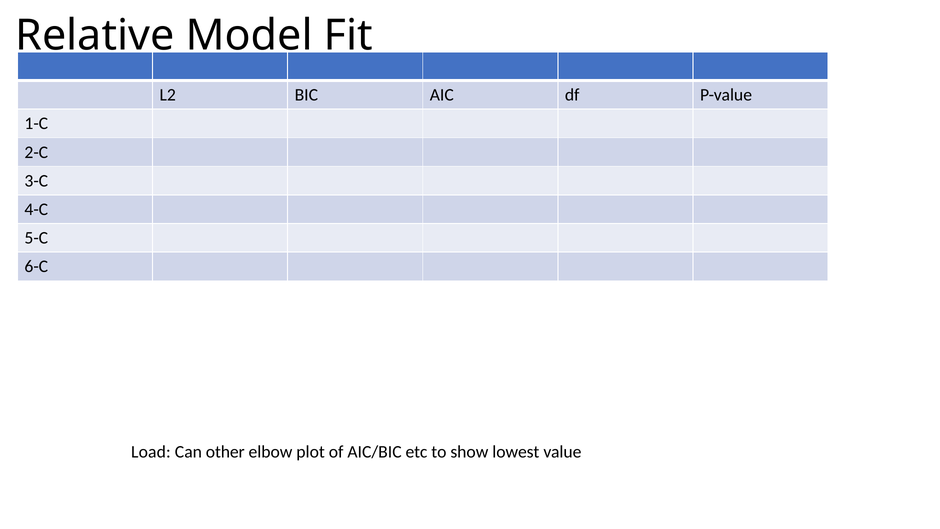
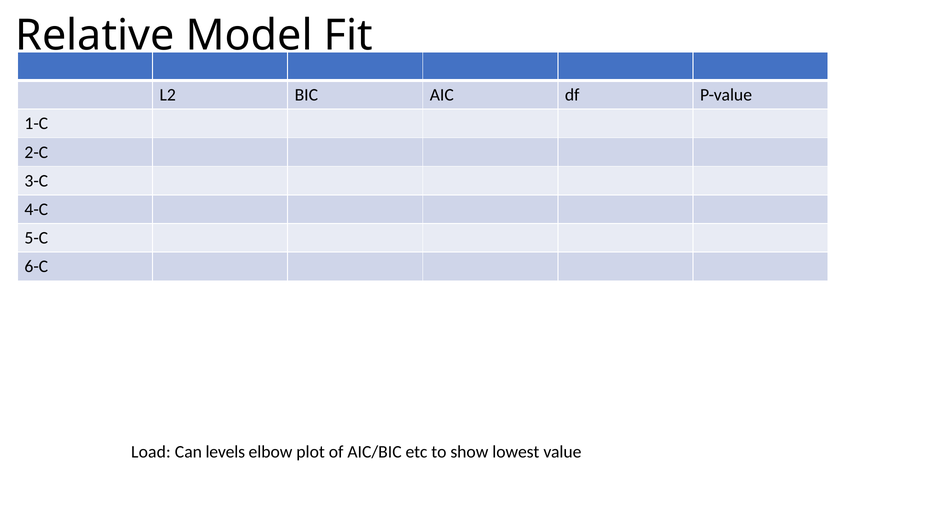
other: other -> levels
